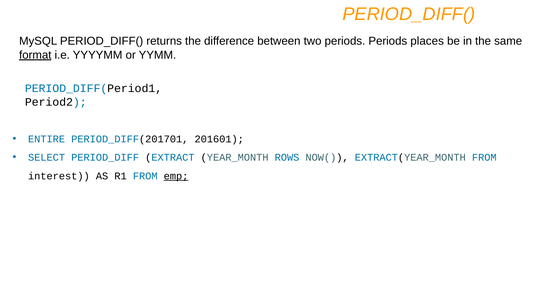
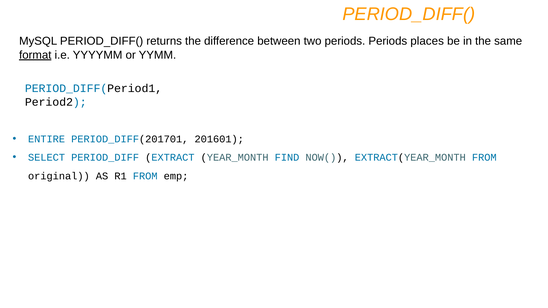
ROWS: ROWS -> FIND
interest: interest -> original
emp underline: present -> none
